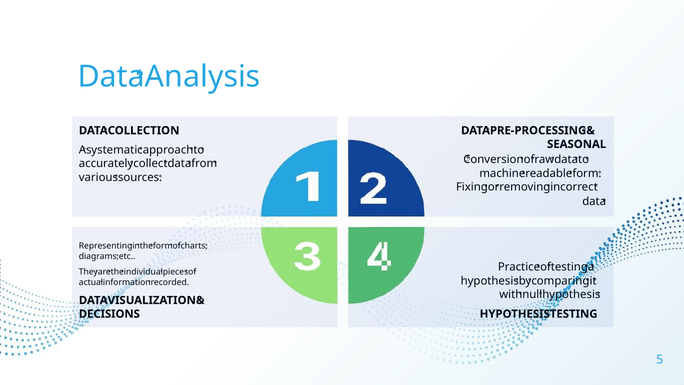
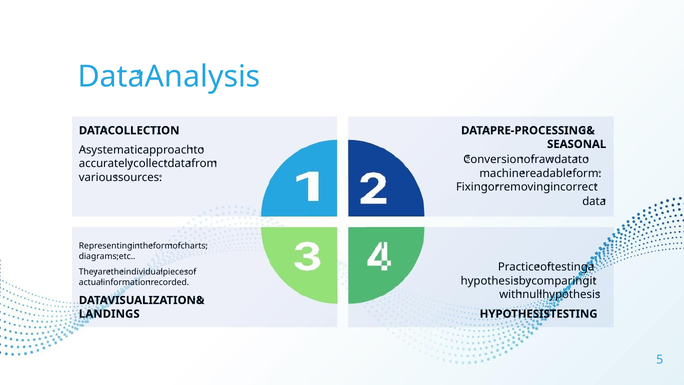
DECISIONS: DECISIONS -> LANDINGS
